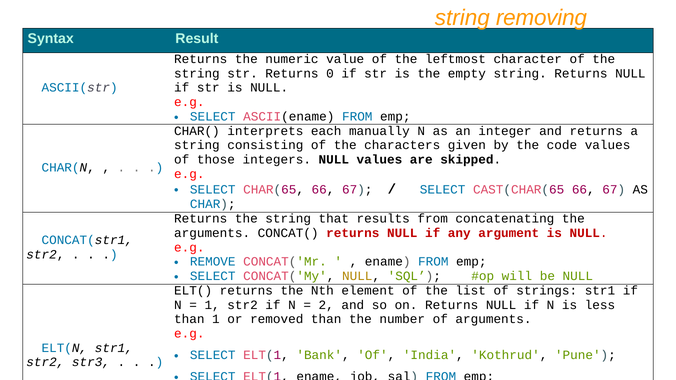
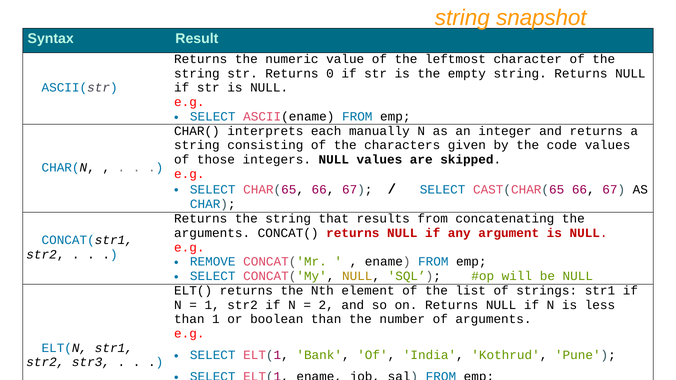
removing: removing -> snapshot
removed: removed -> boolean
